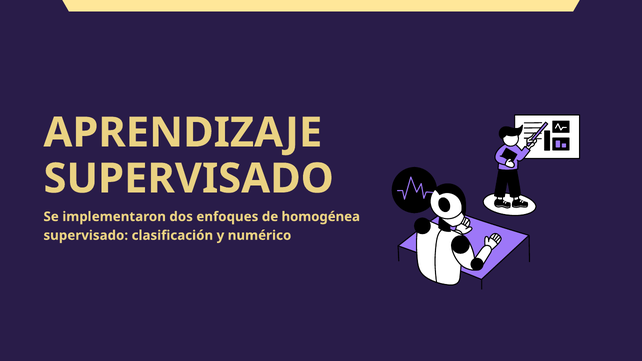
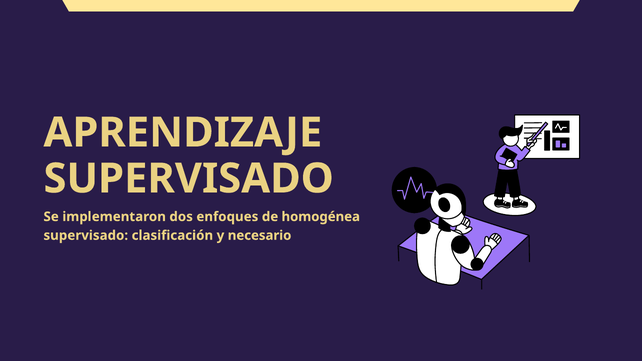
numérico: numérico -> necesario
